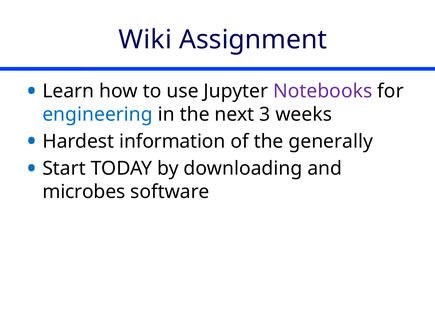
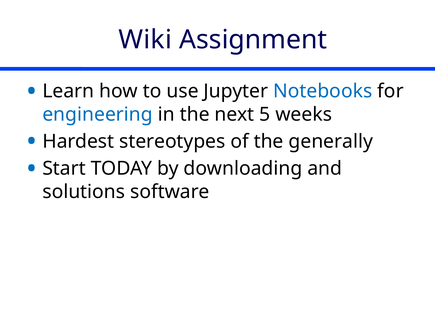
Notebooks colour: purple -> blue
3: 3 -> 5
information: information -> stereotypes
microbes: microbes -> solutions
